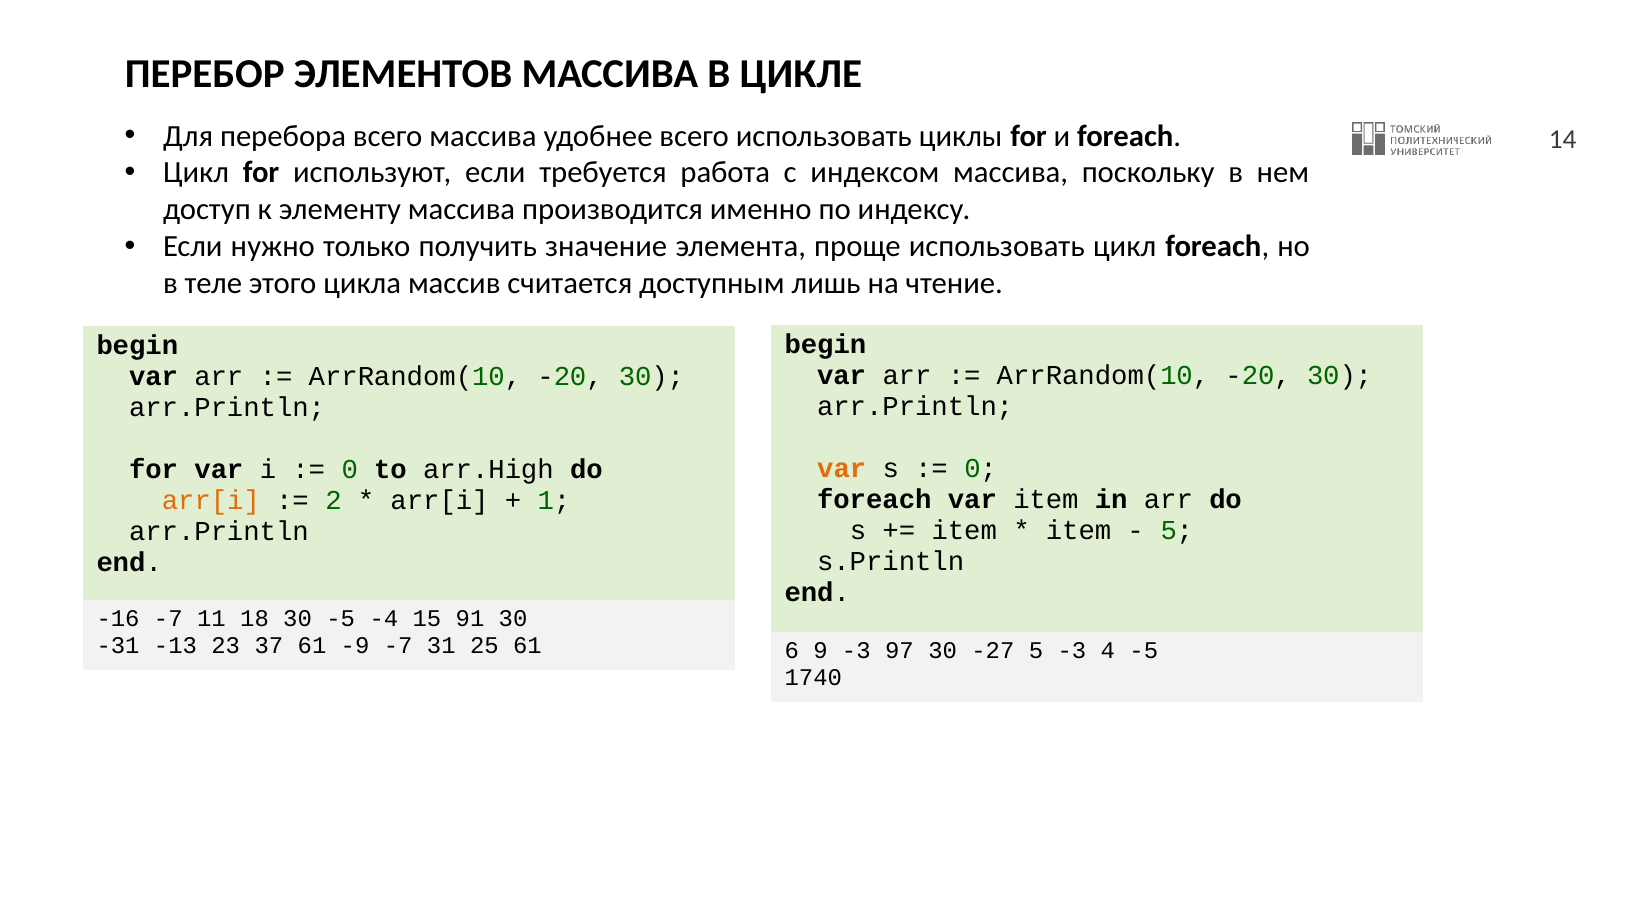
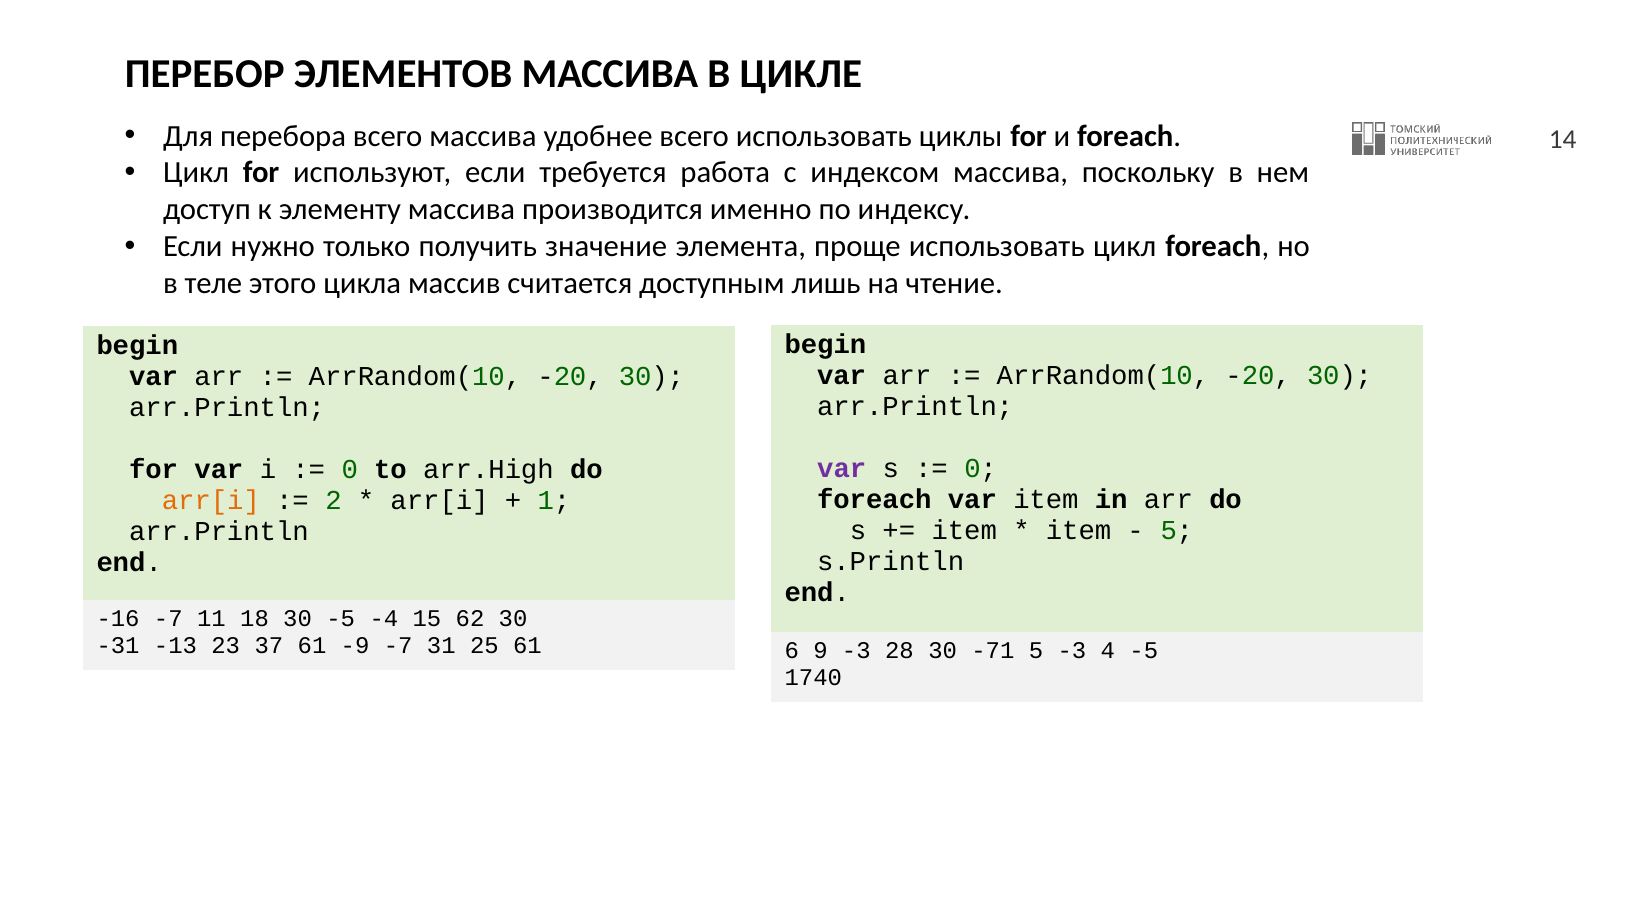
var at (842, 469) colour: orange -> purple
91: 91 -> 62
97: 97 -> 28
-27: -27 -> -71
